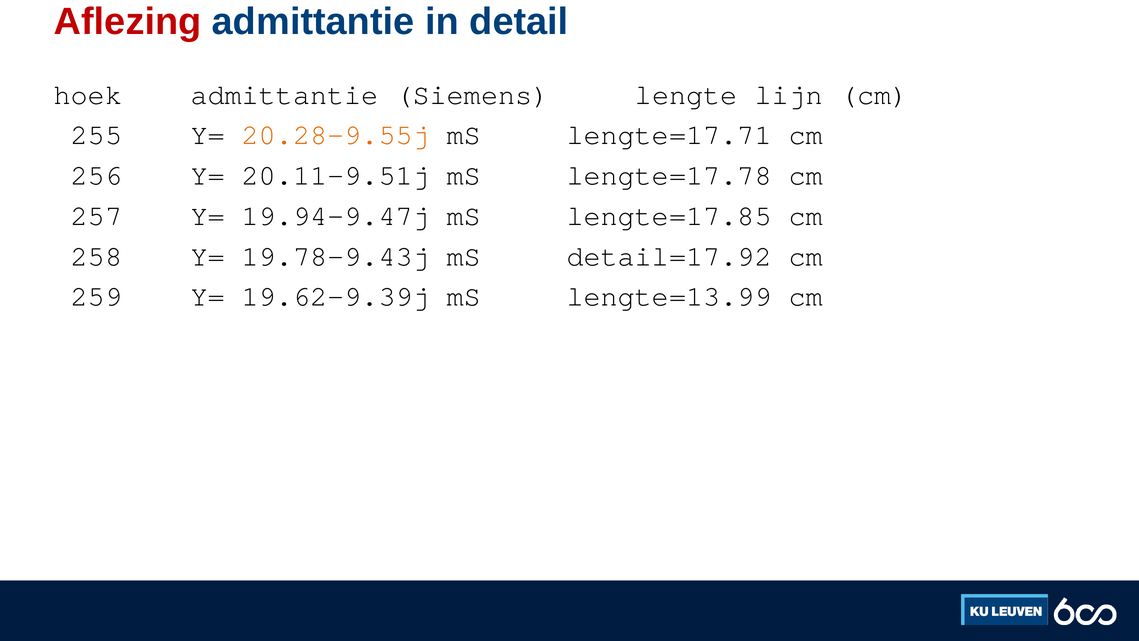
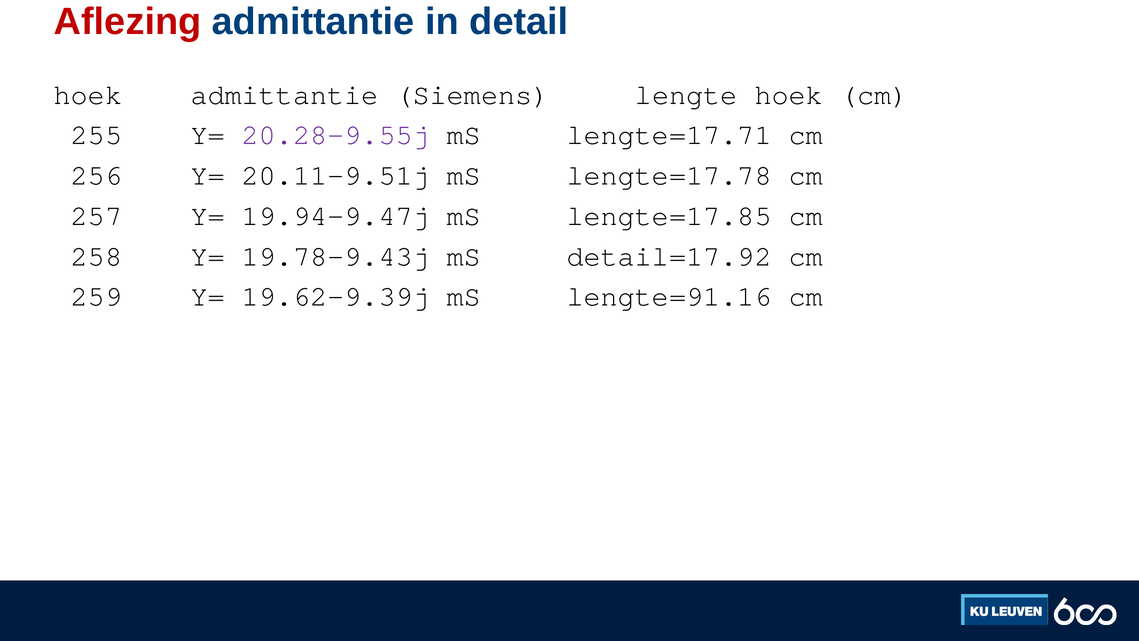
lengte lijn: lijn -> hoek
20.28-9.55j colour: orange -> purple
lengte=13.99: lengte=13.99 -> lengte=91.16
